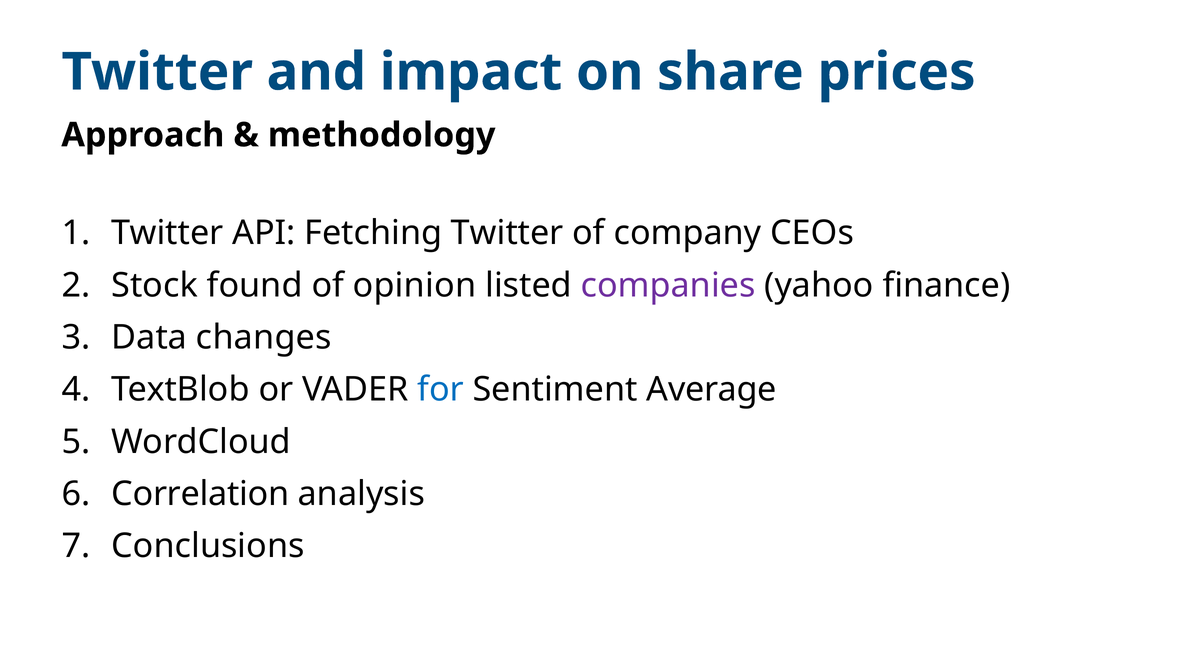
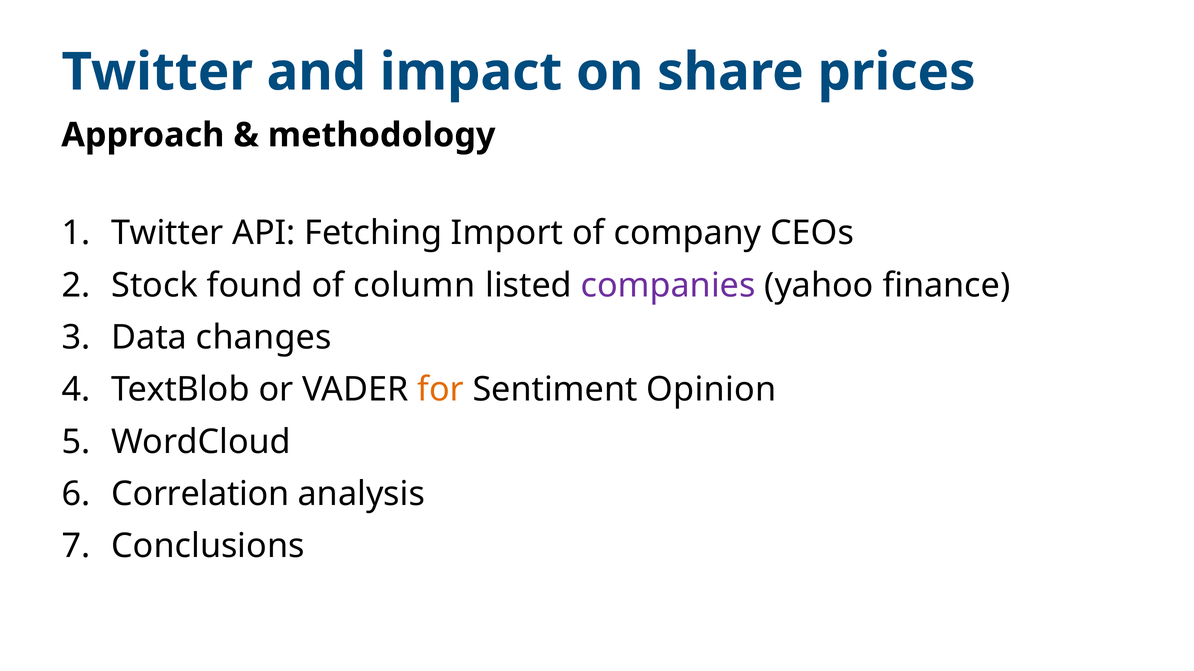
Fetching Twitter: Twitter -> Import
opinion: opinion -> column
for colour: blue -> orange
Average: Average -> Opinion
